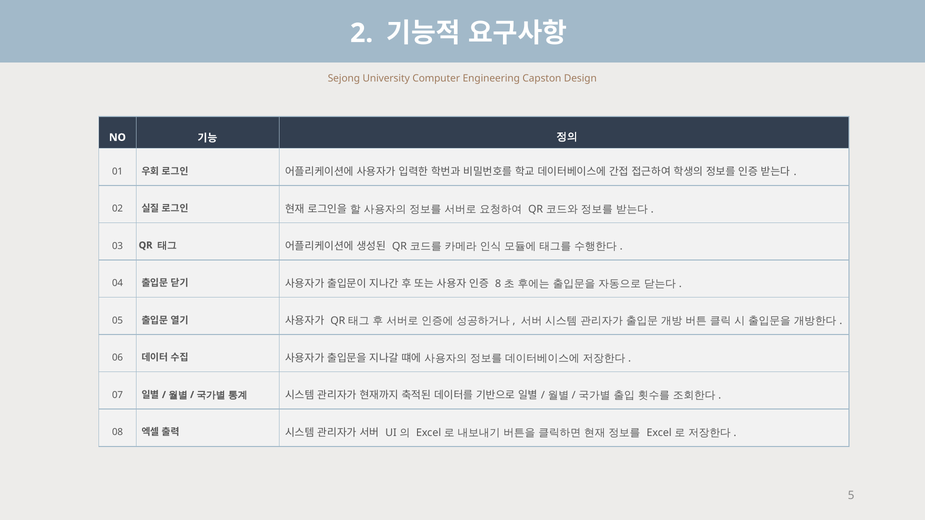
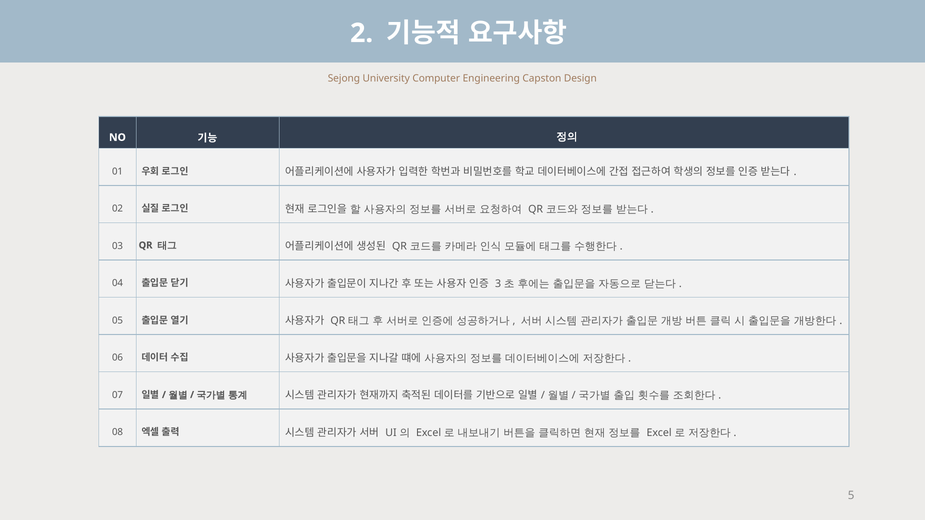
8: 8 -> 3
